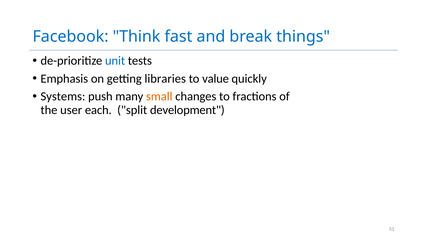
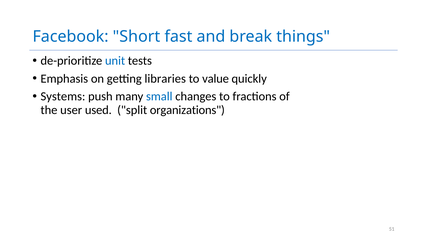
Think: Think -> Short
small colour: orange -> blue
each: each -> used
development: development -> organizations
